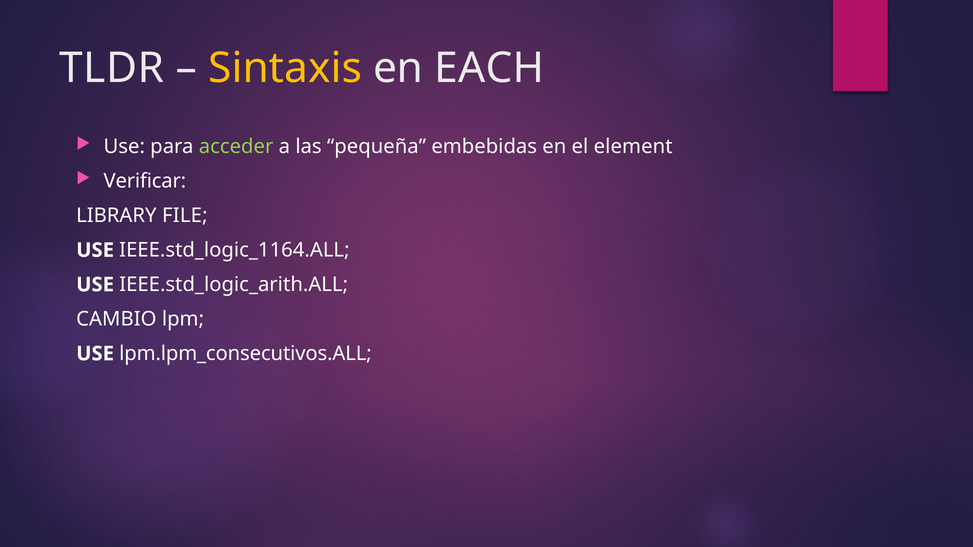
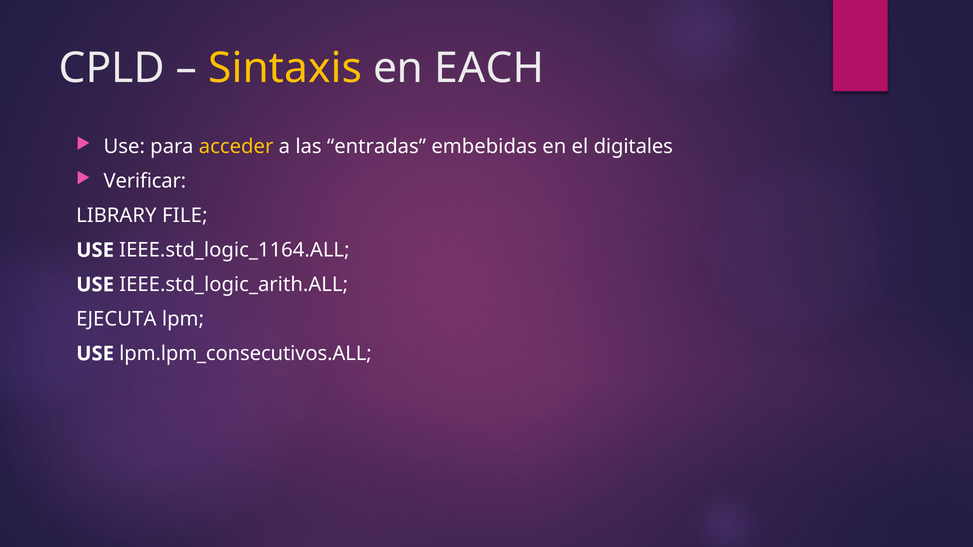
TLDR: TLDR -> CPLD
acceder colour: light green -> yellow
pequeña: pequeña -> entradas
element: element -> digitales
CAMBIO: CAMBIO -> EJECUTA
